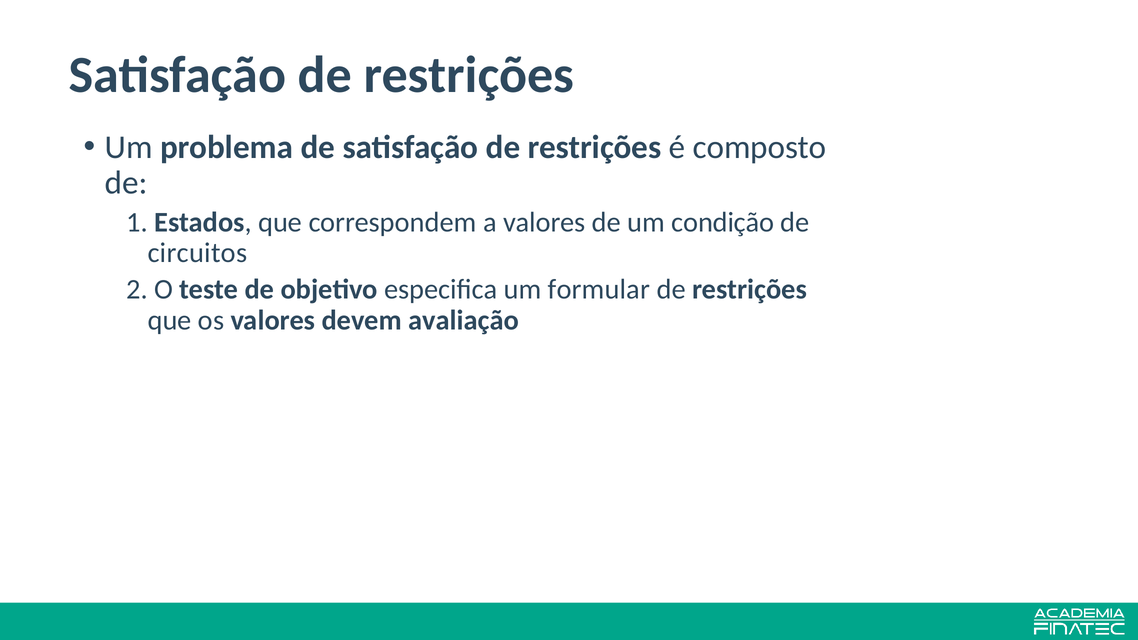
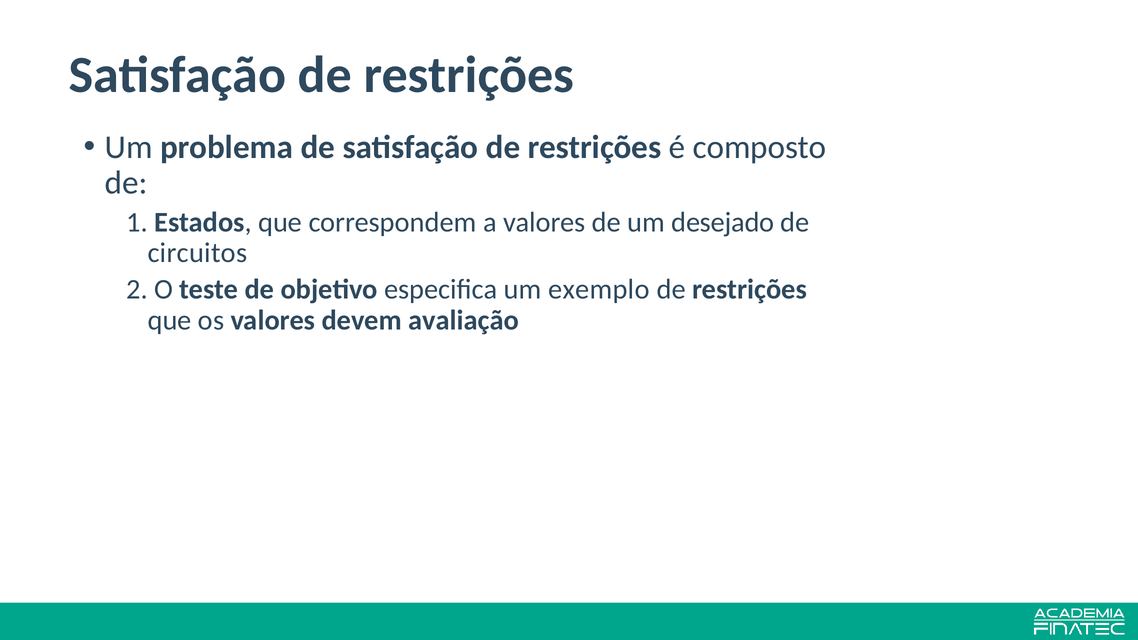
condição: condição -> desejado
formular: formular -> exemplo
